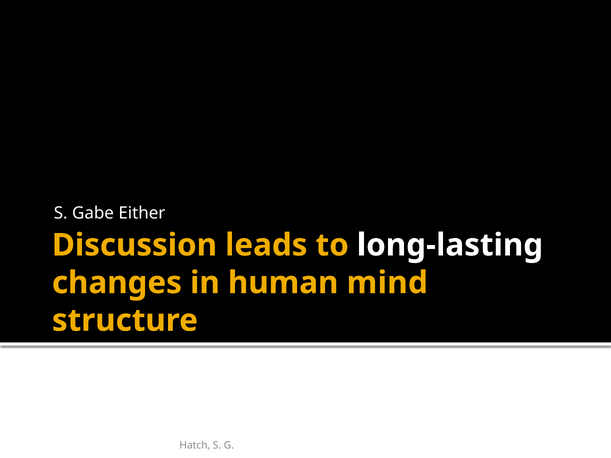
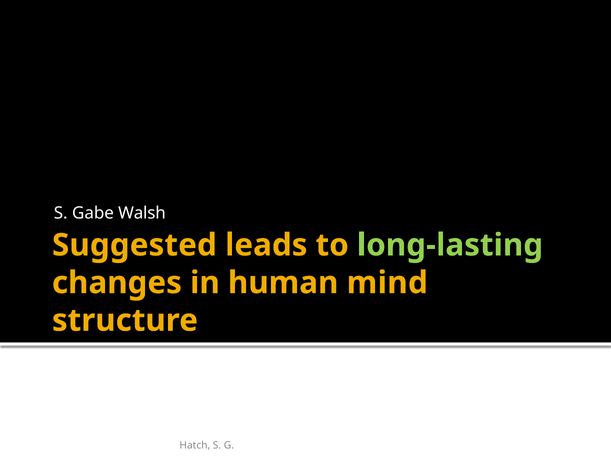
Either: Either -> Walsh
Discussion: Discussion -> Suggested
long-lasting colour: white -> light green
